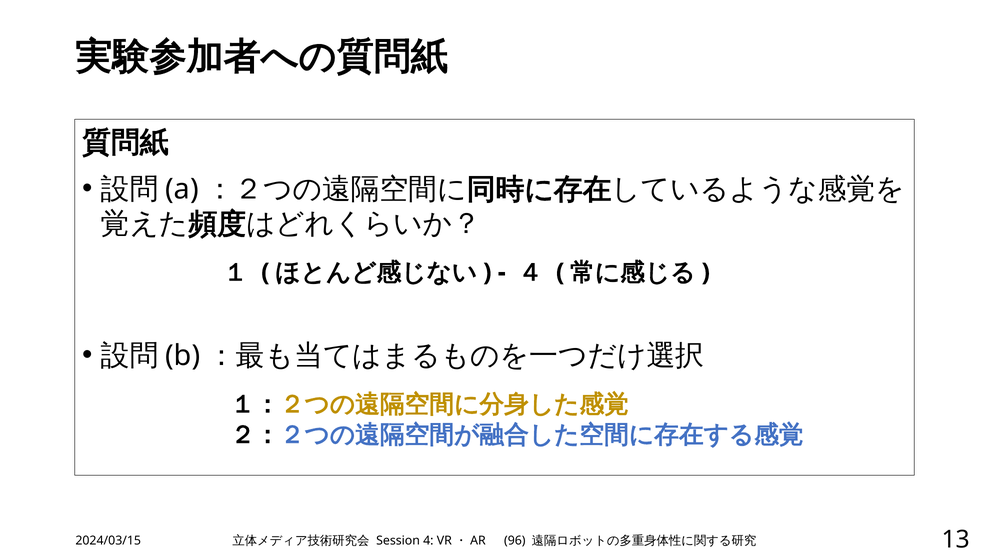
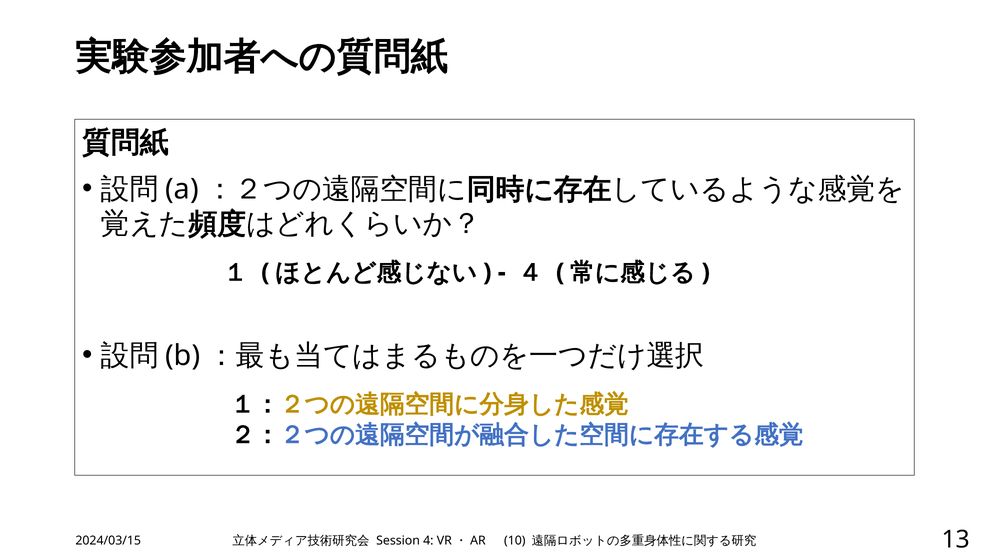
96: 96 -> 10
